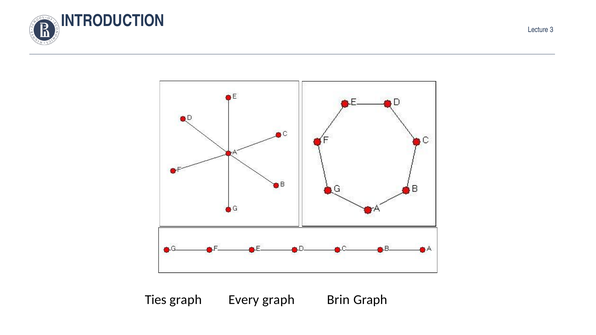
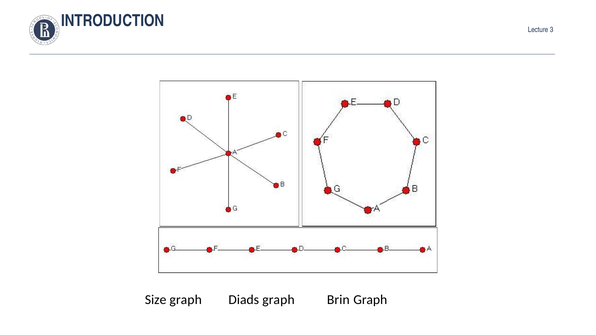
Ties: Ties -> Size
Every: Every -> Diads
